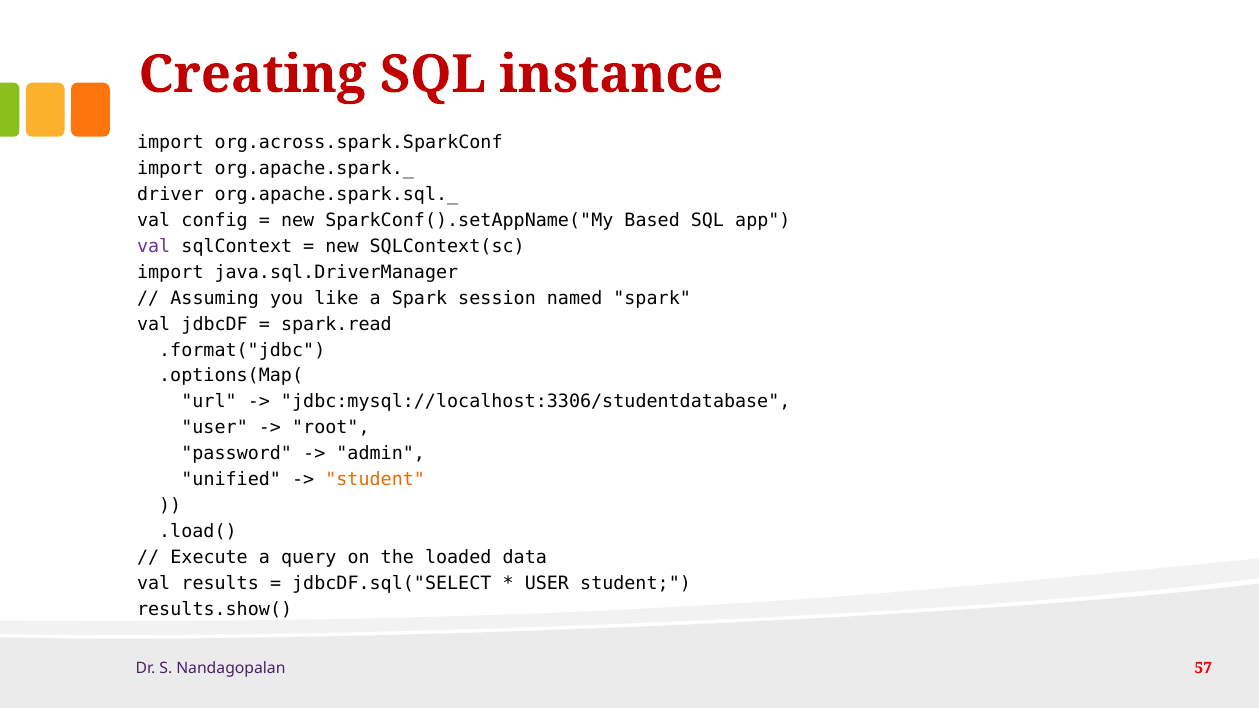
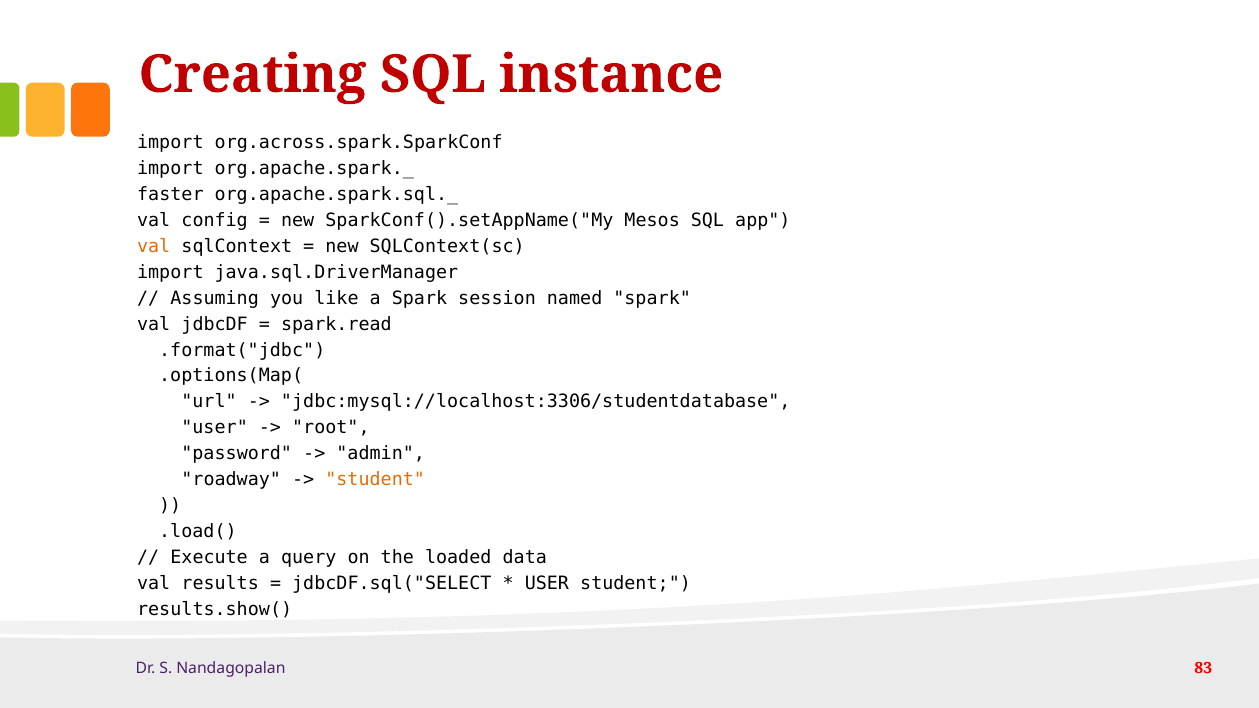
driver: driver -> faster
Based: Based -> Mesos
val at (154, 246) colour: purple -> orange
unified: unified -> roadway
57: 57 -> 83
